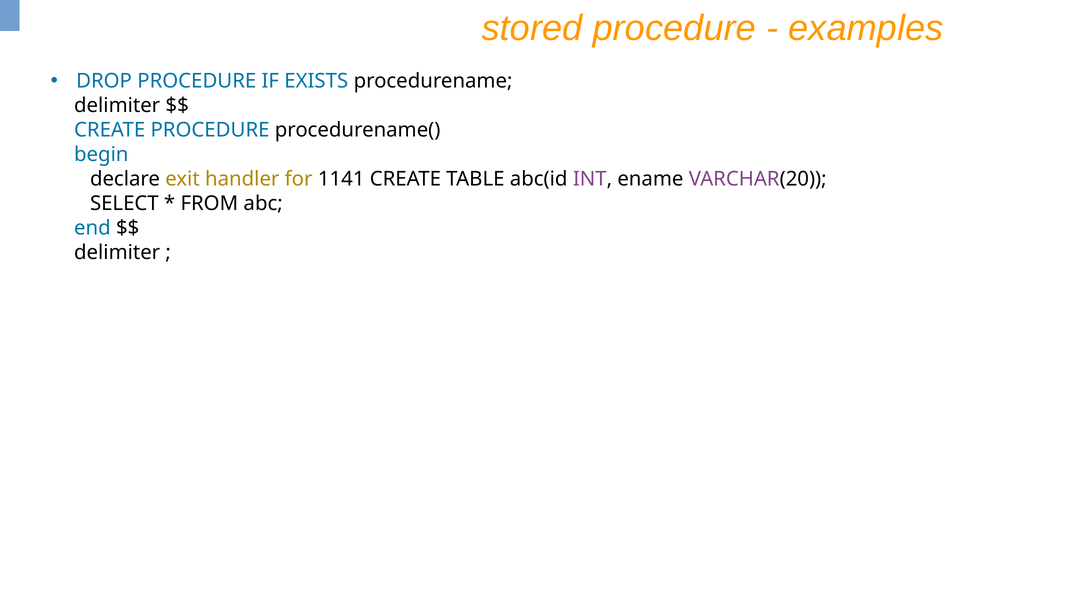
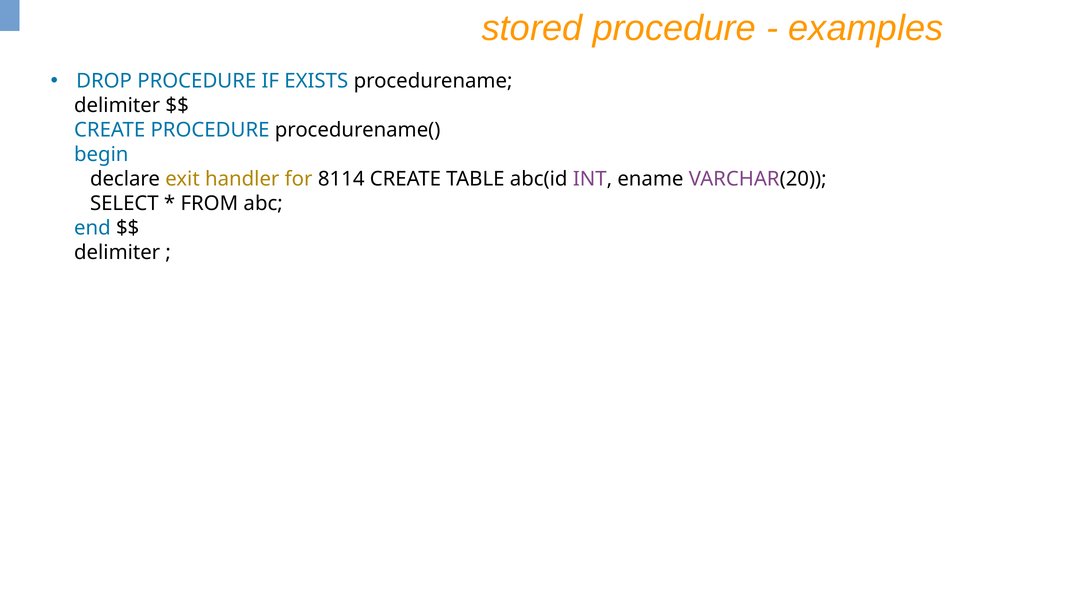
1141: 1141 -> 8114
